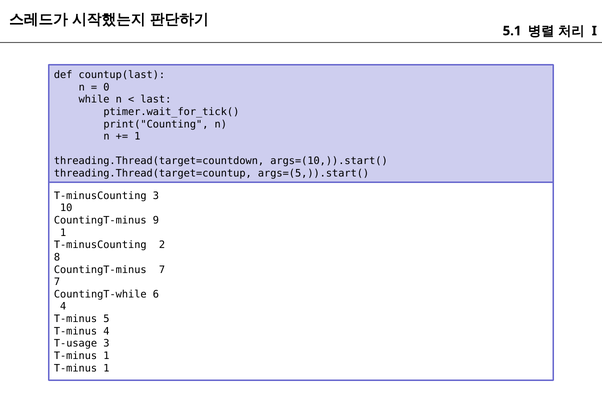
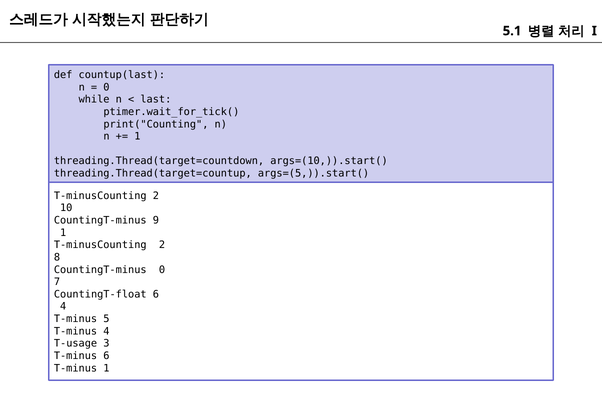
3 at (156, 195): 3 -> 2
CountingT-minus 7: 7 -> 0
CountingT-while: CountingT-while -> CountingT-float
1 at (106, 355): 1 -> 6
